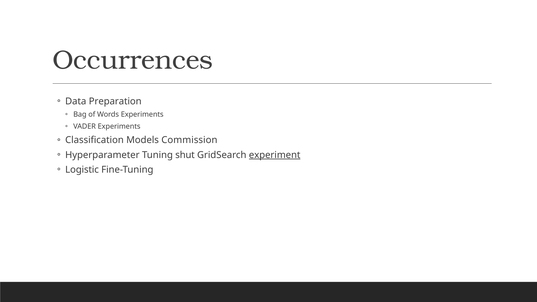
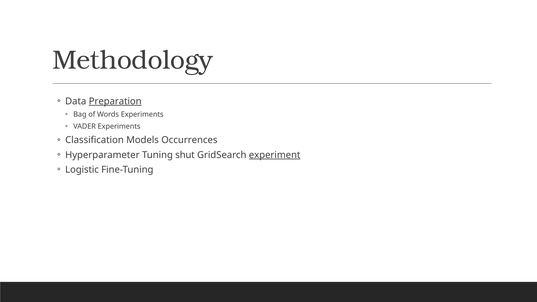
Occurrences: Occurrences -> Methodology
Preparation underline: none -> present
Commission: Commission -> Occurrences
